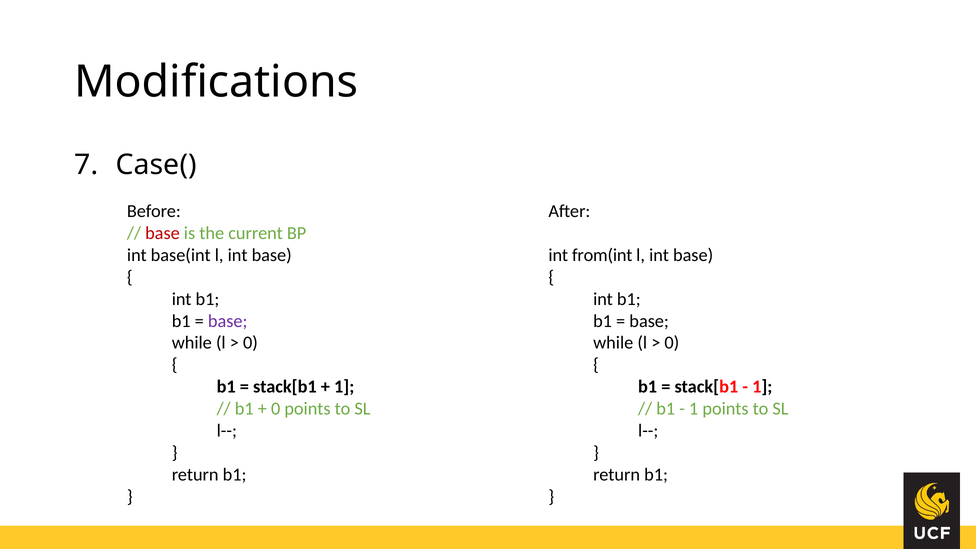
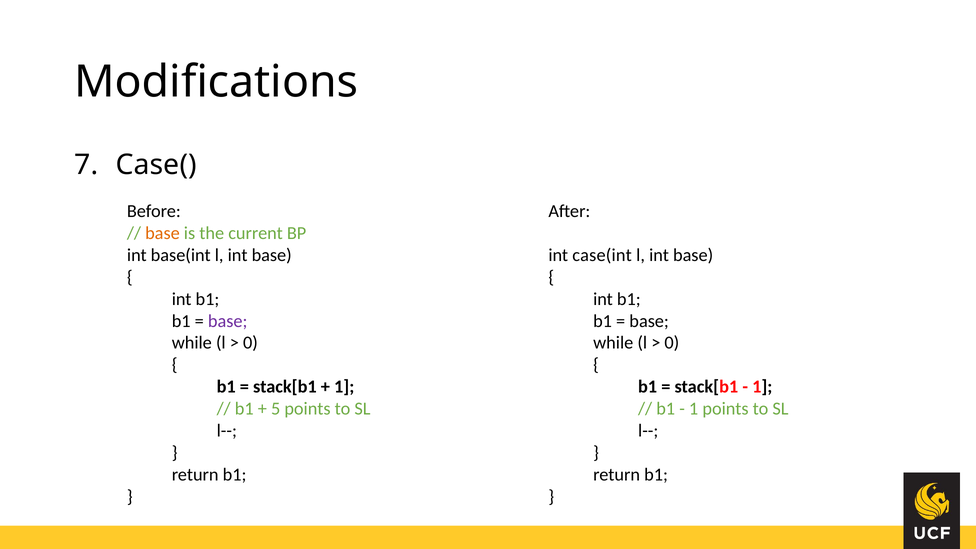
base at (162, 233) colour: red -> orange
from(int: from(int -> case(int
0 at (276, 409): 0 -> 5
